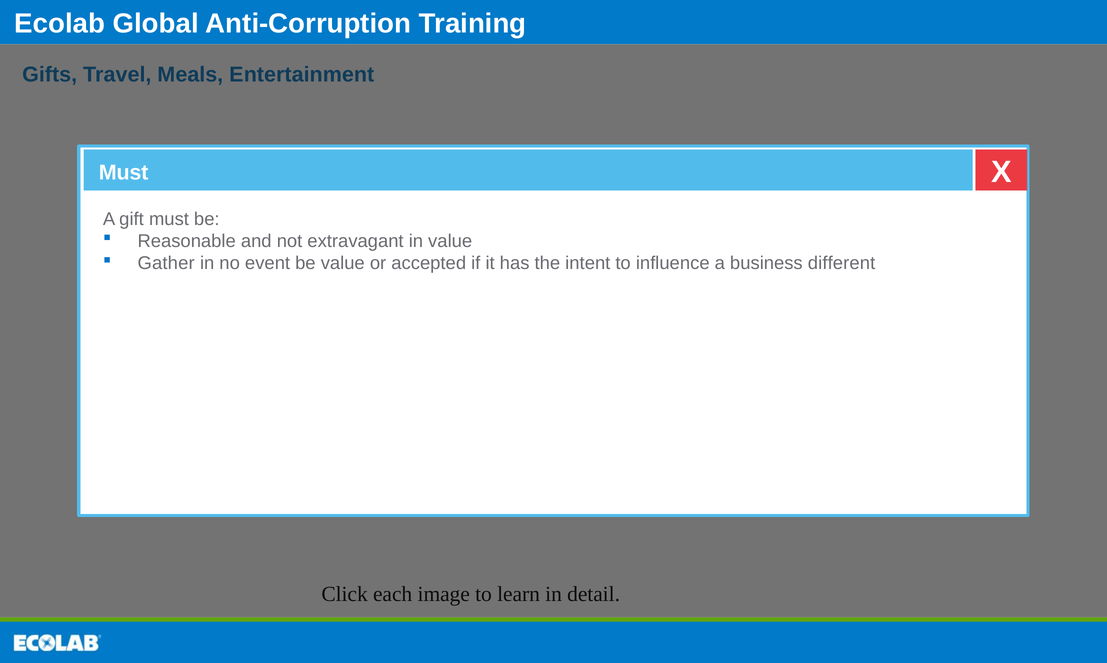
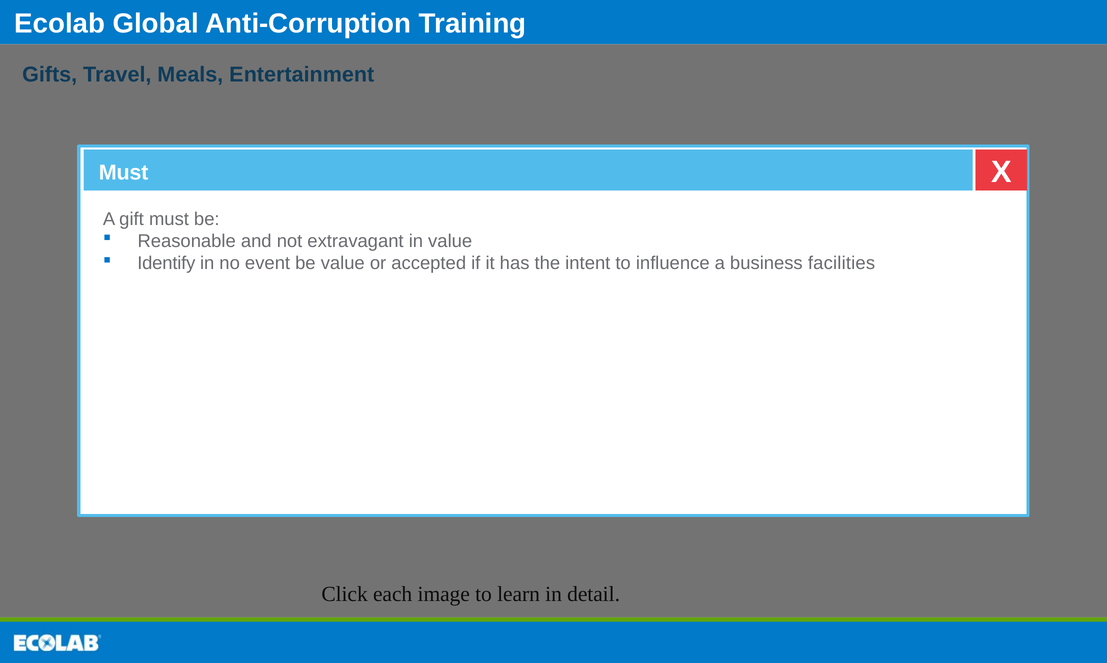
Gather: Gather -> Identify
different: different -> facilities
